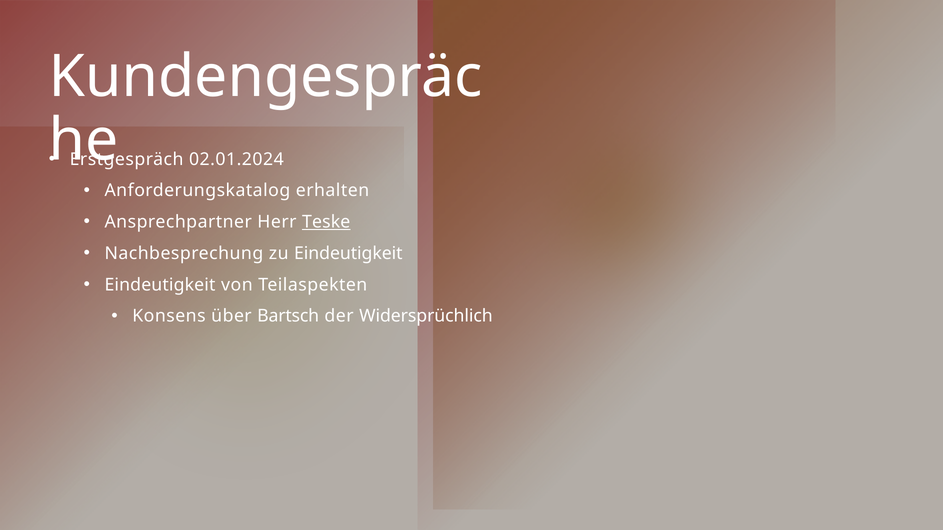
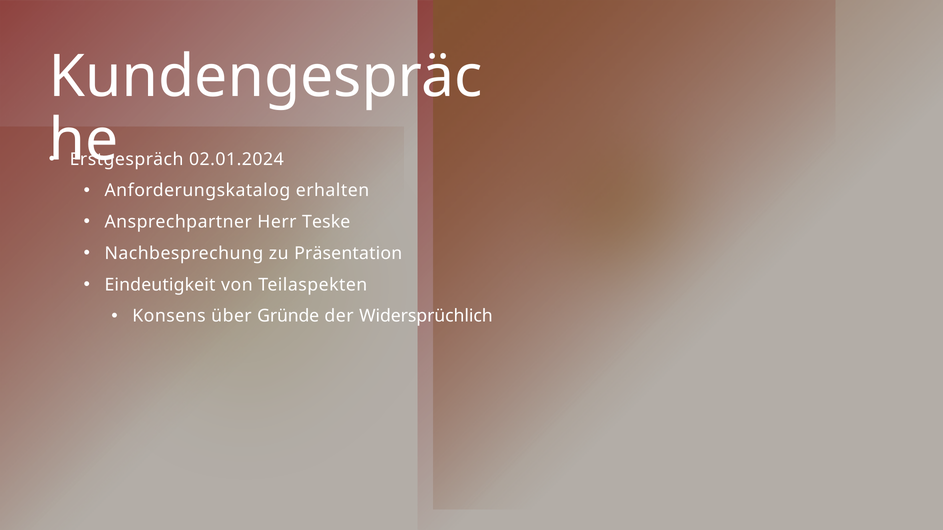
Teske underline: present -> none
zu Eindeutigkeit: Eindeutigkeit -> Präsentation
Bartsch: Bartsch -> Gründe
